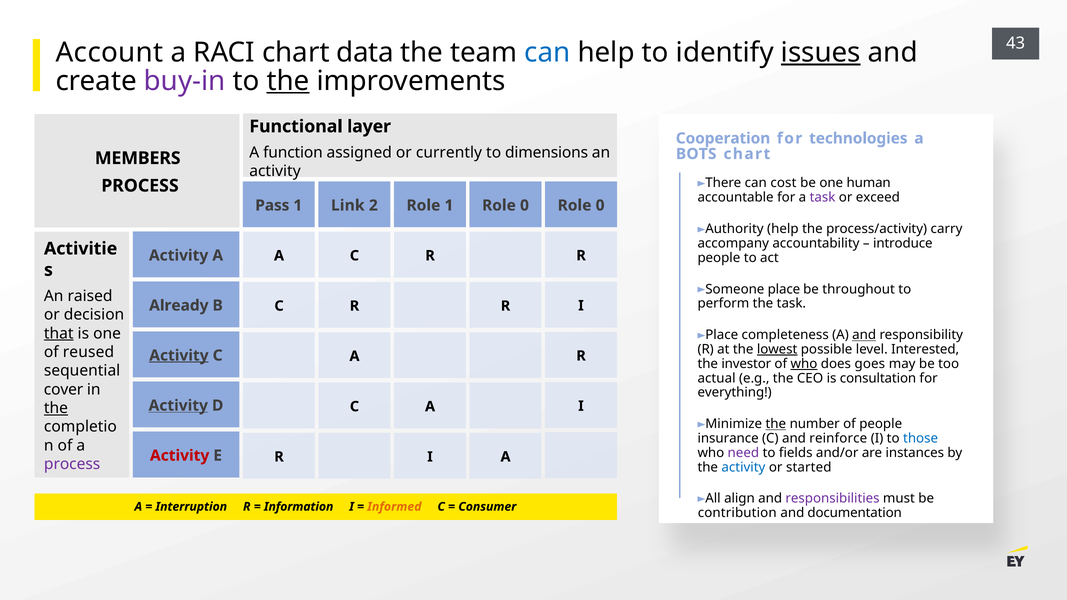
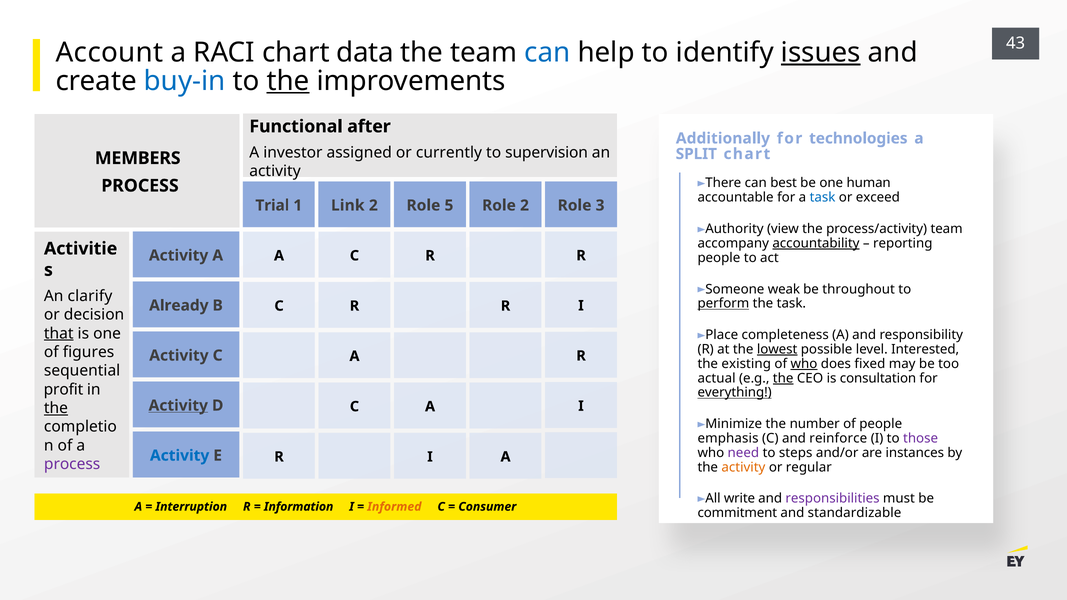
buy-in colour: purple -> blue
layer: layer -> after
Cooperation: Cooperation -> Additionally
function: function -> investor
dimensions: dimensions -> supervision
BOTS: BOTS -> SPLIT
cost: cost -> best
task at (823, 198) colour: purple -> blue
Pass: Pass -> Trial
Role 1: 1 -> 5
0 at (524, 205): 0 -> 2
0 at (600, 205): 0 -> 3
help at (783, 229): help -> view
process/activity carry: carry -> team
accountability underline: none -> present
introduce: introduce -> reporting
place: place -> weak
raised: raised -> clarify
perform underline: none -> present
and at (864, 335) underline: present -> none
reused: reused -> figures
Activity at (179, 356) underline: present -> none
investor: investor -> existing
goes: goes -> fixed
the at (783, 378) underline: none -> present
cover: cover -> profit
everything underline: none -> present
the at (776, 424) underline: present -> none
insurance: insurance -> emphasis
those colour: blue -> purple
fields: fields -> steps
Activity at (180, 456) colour: red -> blue
activity at (743, 467) colour: blue -> orange
started: started -> regular
align: align -> write
contribution: contribution -> commitment
documentation: documentation -> standardizable
